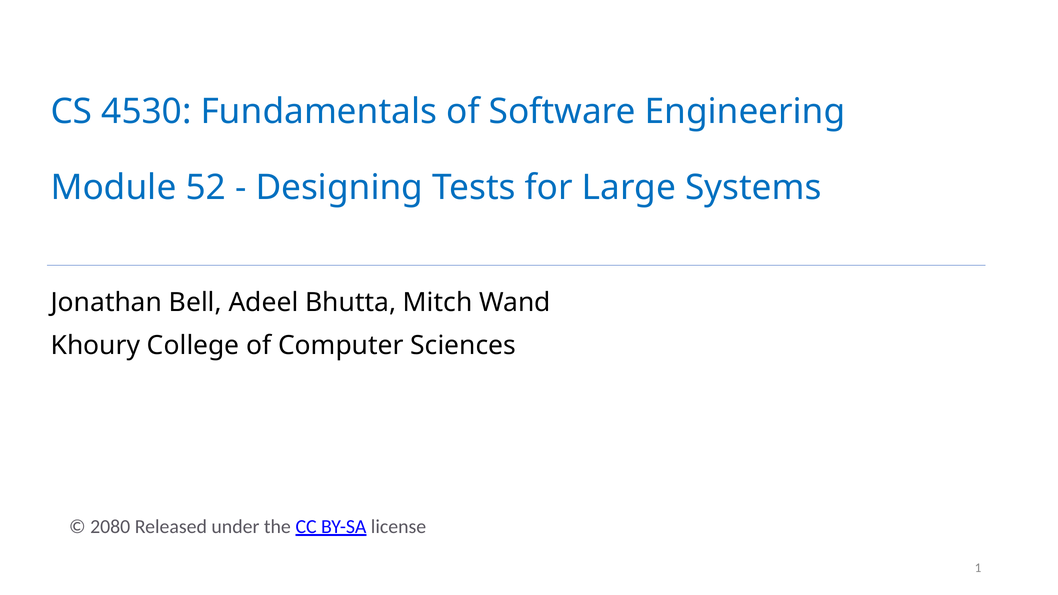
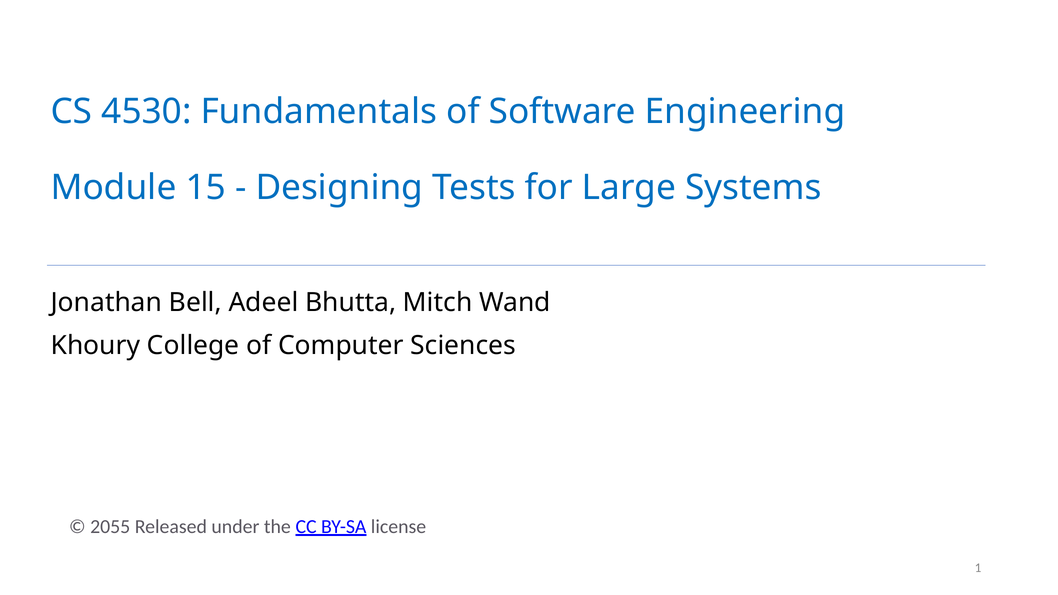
52: 52 -> 15
2080: 2080 -> 2055
